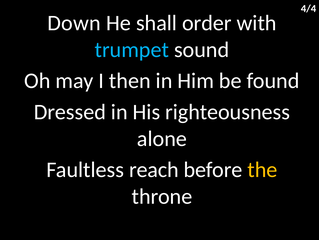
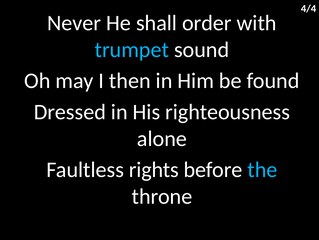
Down: Down -> Never
reach: reach -> rights
the colour: yellow -> light blue
